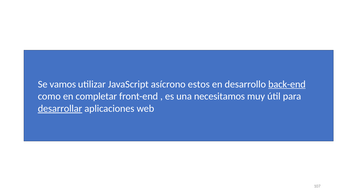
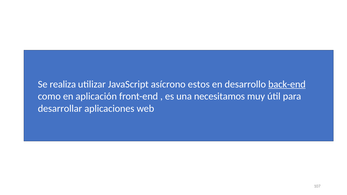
vamos: vamos -> realiza
completar: completar -> aplicación
desarrollar underline: present -> none
